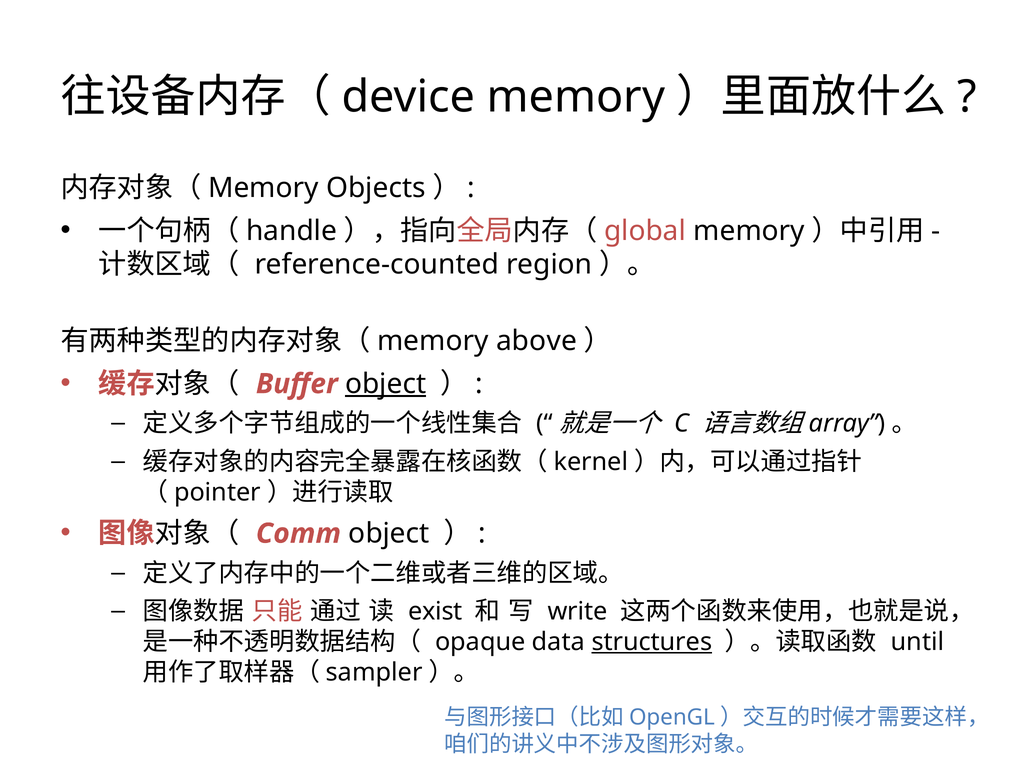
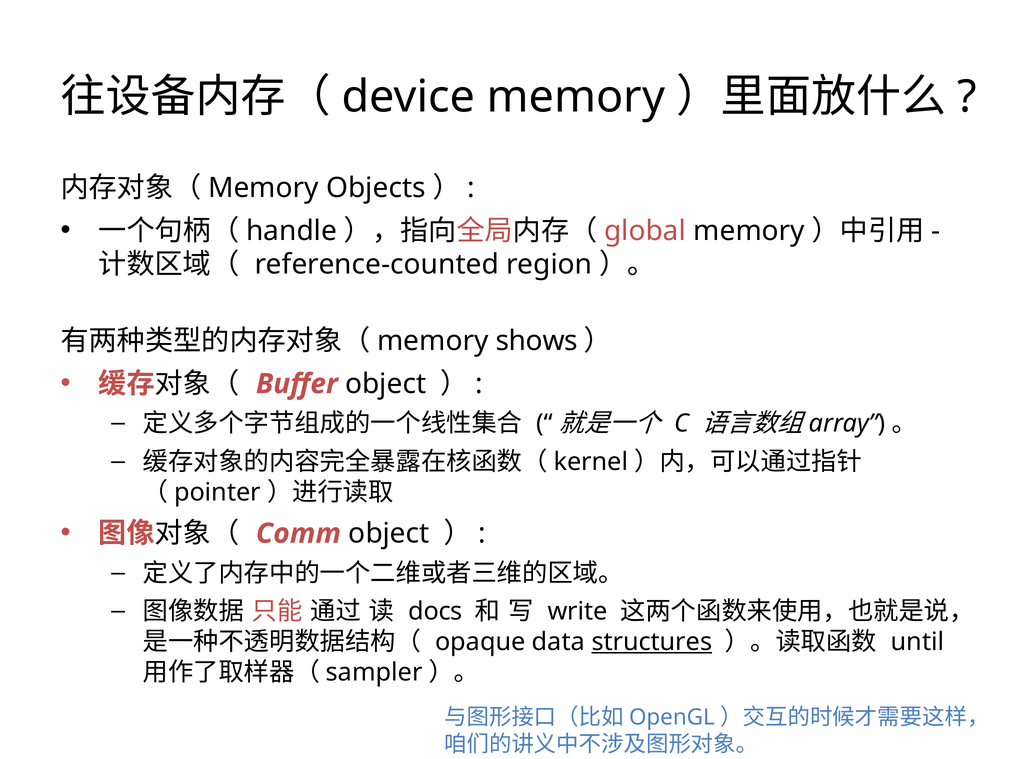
above: above -> shows
object at (386, 384) underline: present -> none
exist: exist -> docs
